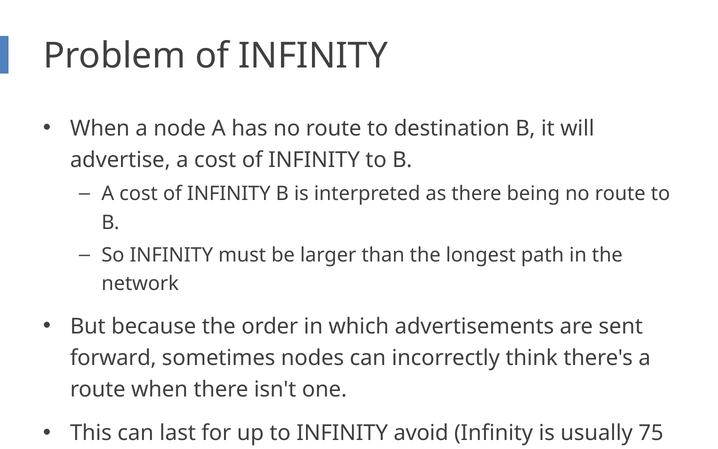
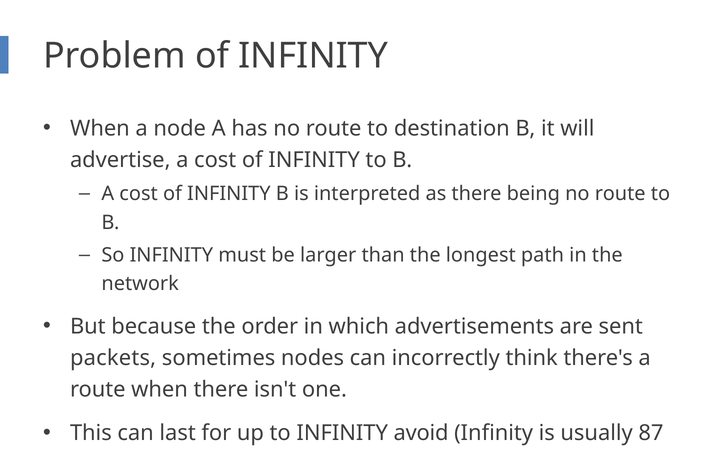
forward: forward -> packets
75: 75 -> 87
